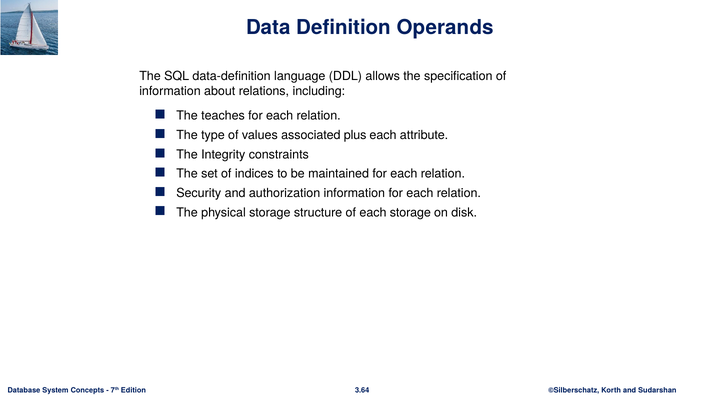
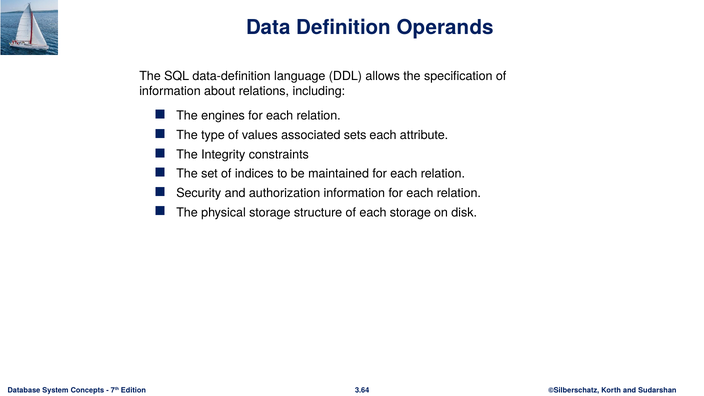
teaches: teaches -> engines
plus: plus -> sets
